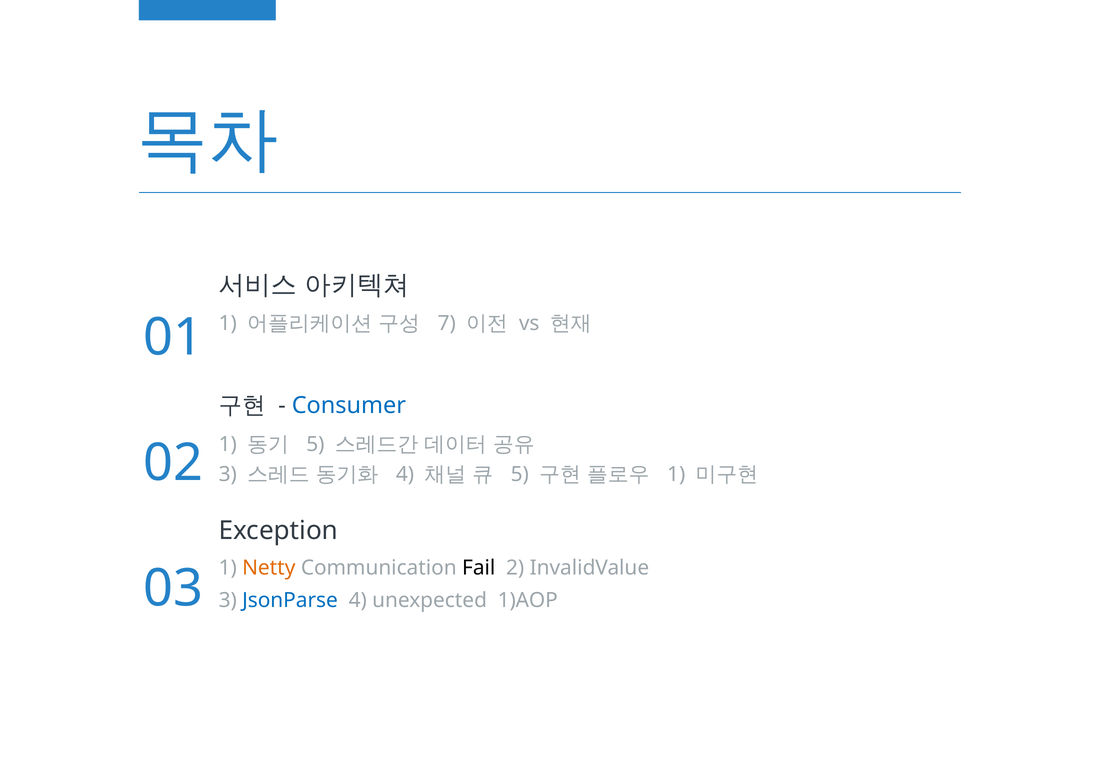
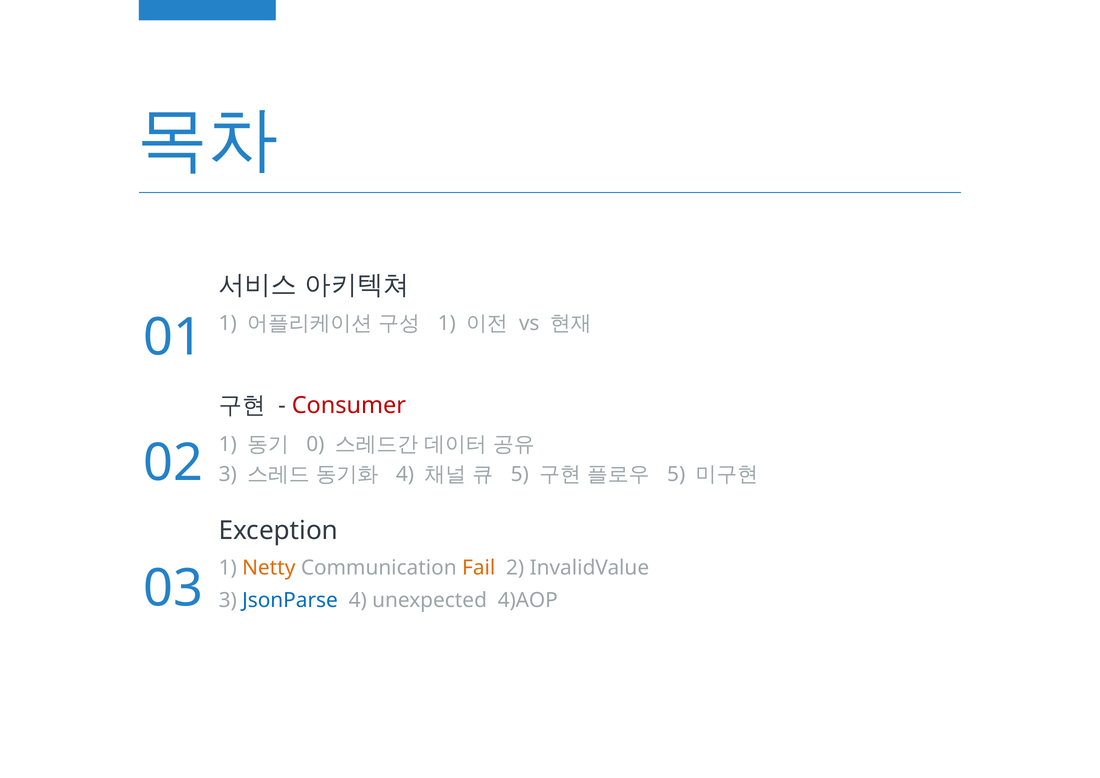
7 at (447, 323): 7 -> 1
Consumer colour: blue -> red
5 at (315, 444): 5 -> 0
1 at (676, 474): 1 -> 5
Fail colour: black -> orange
1)AOP: 1)AOP -> 4)AOP
